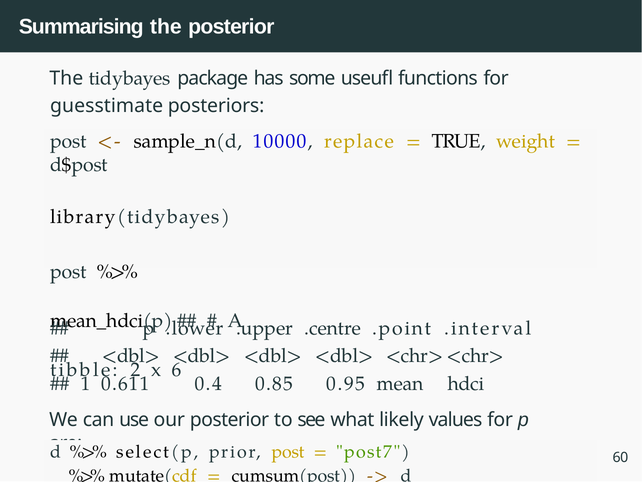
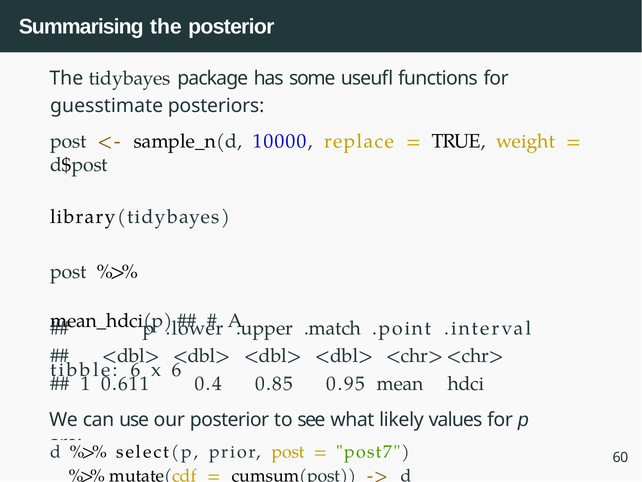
.centre: .centre -> .match
tibble 2: 2 -> 6
